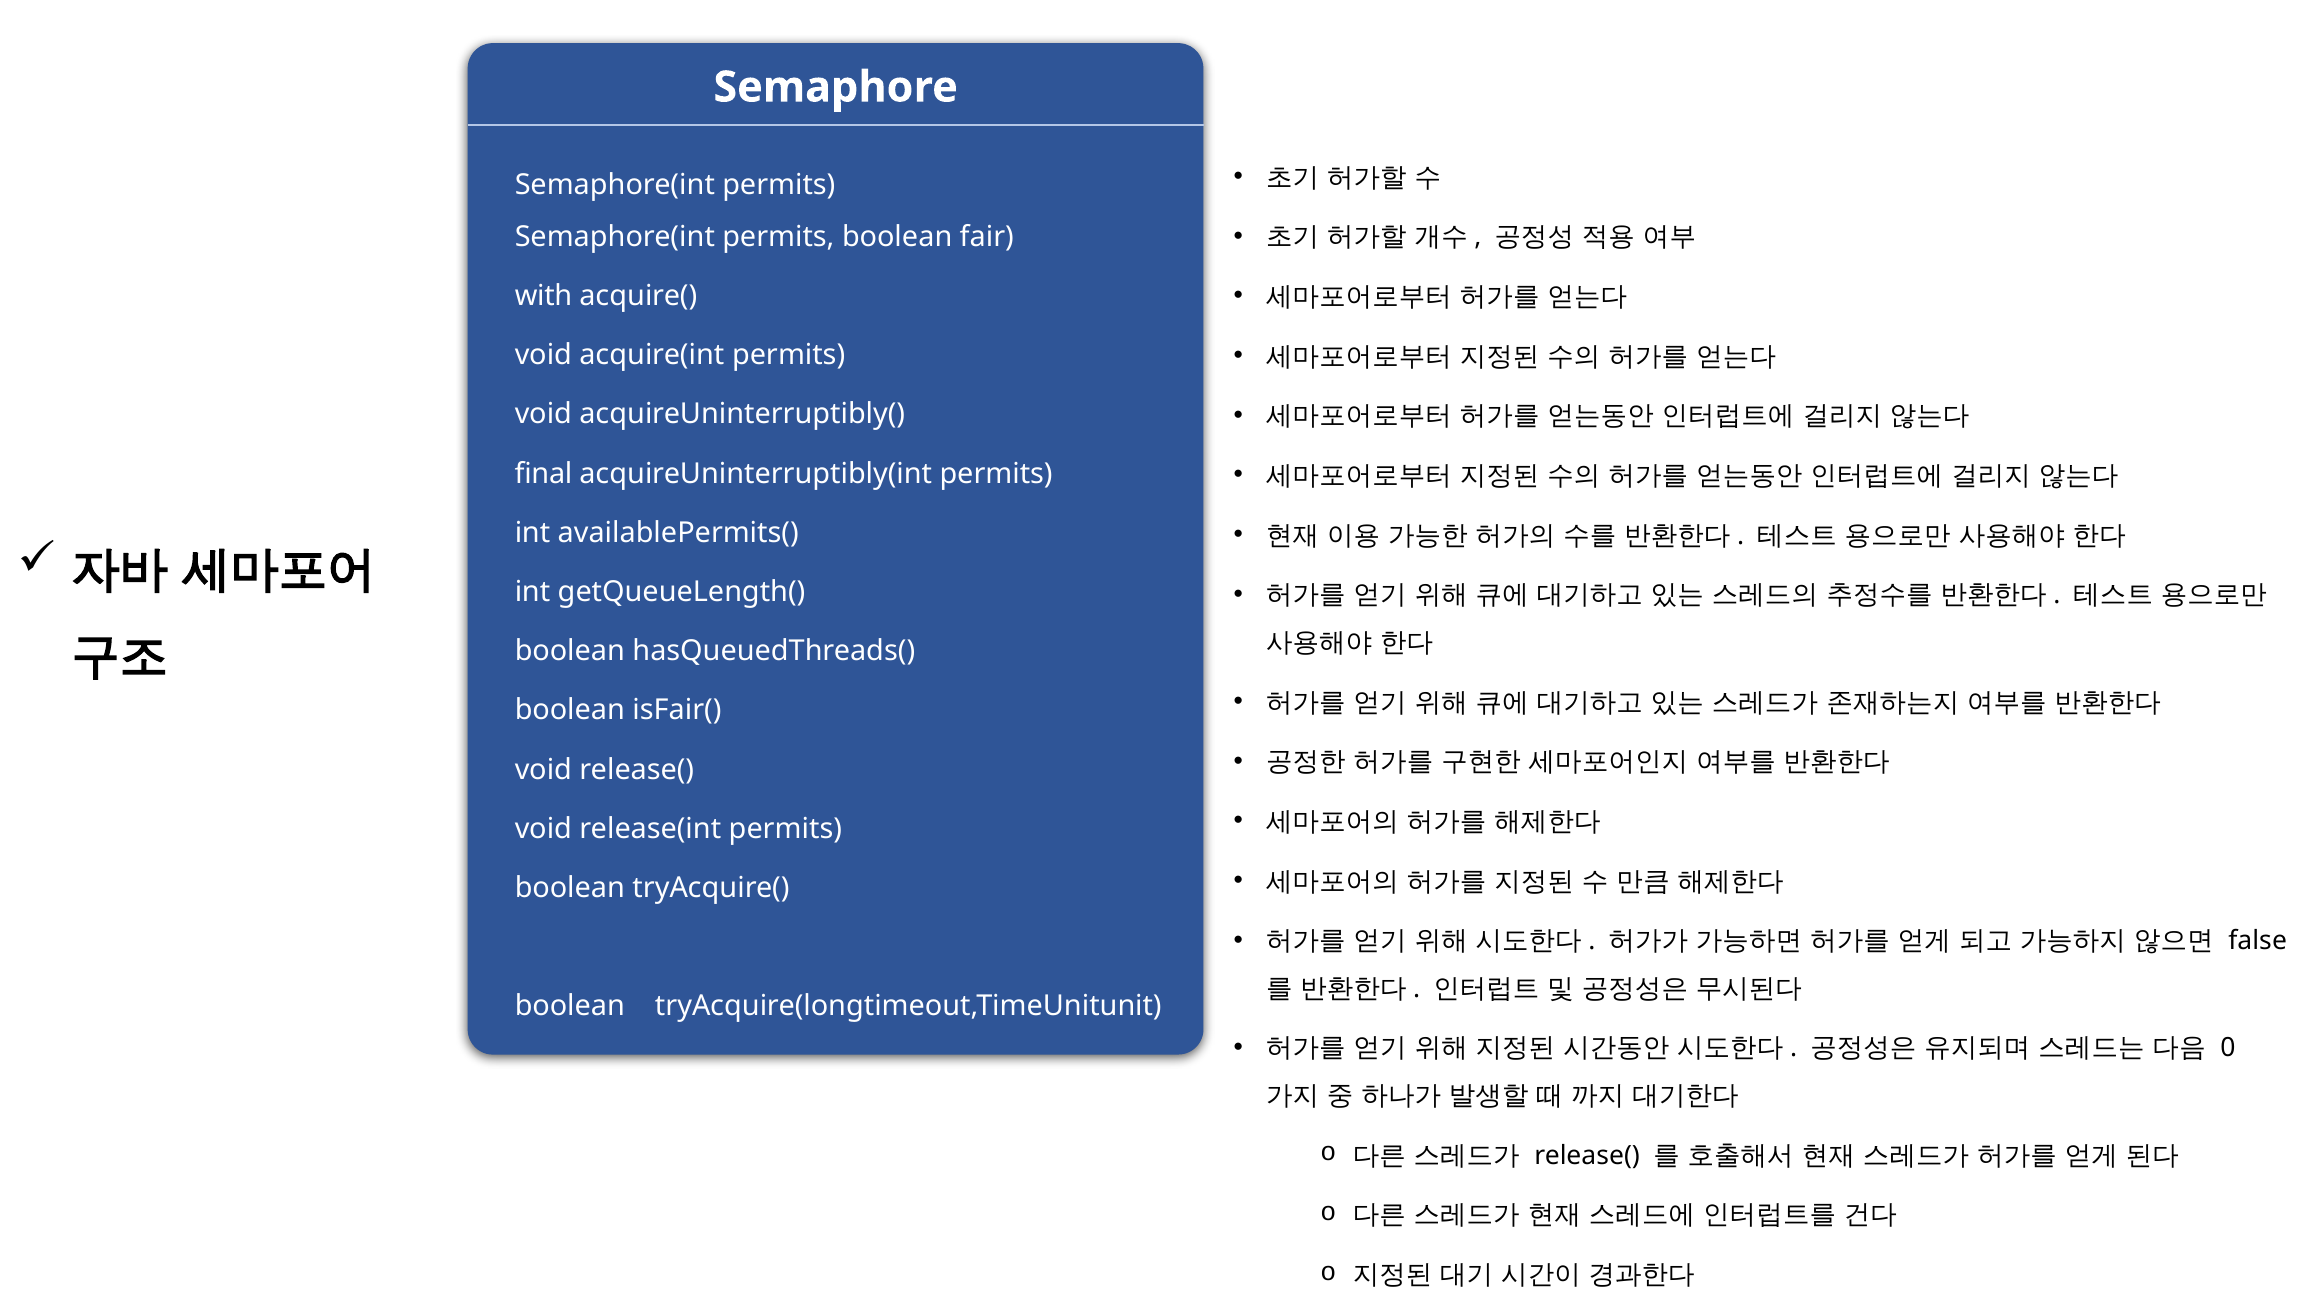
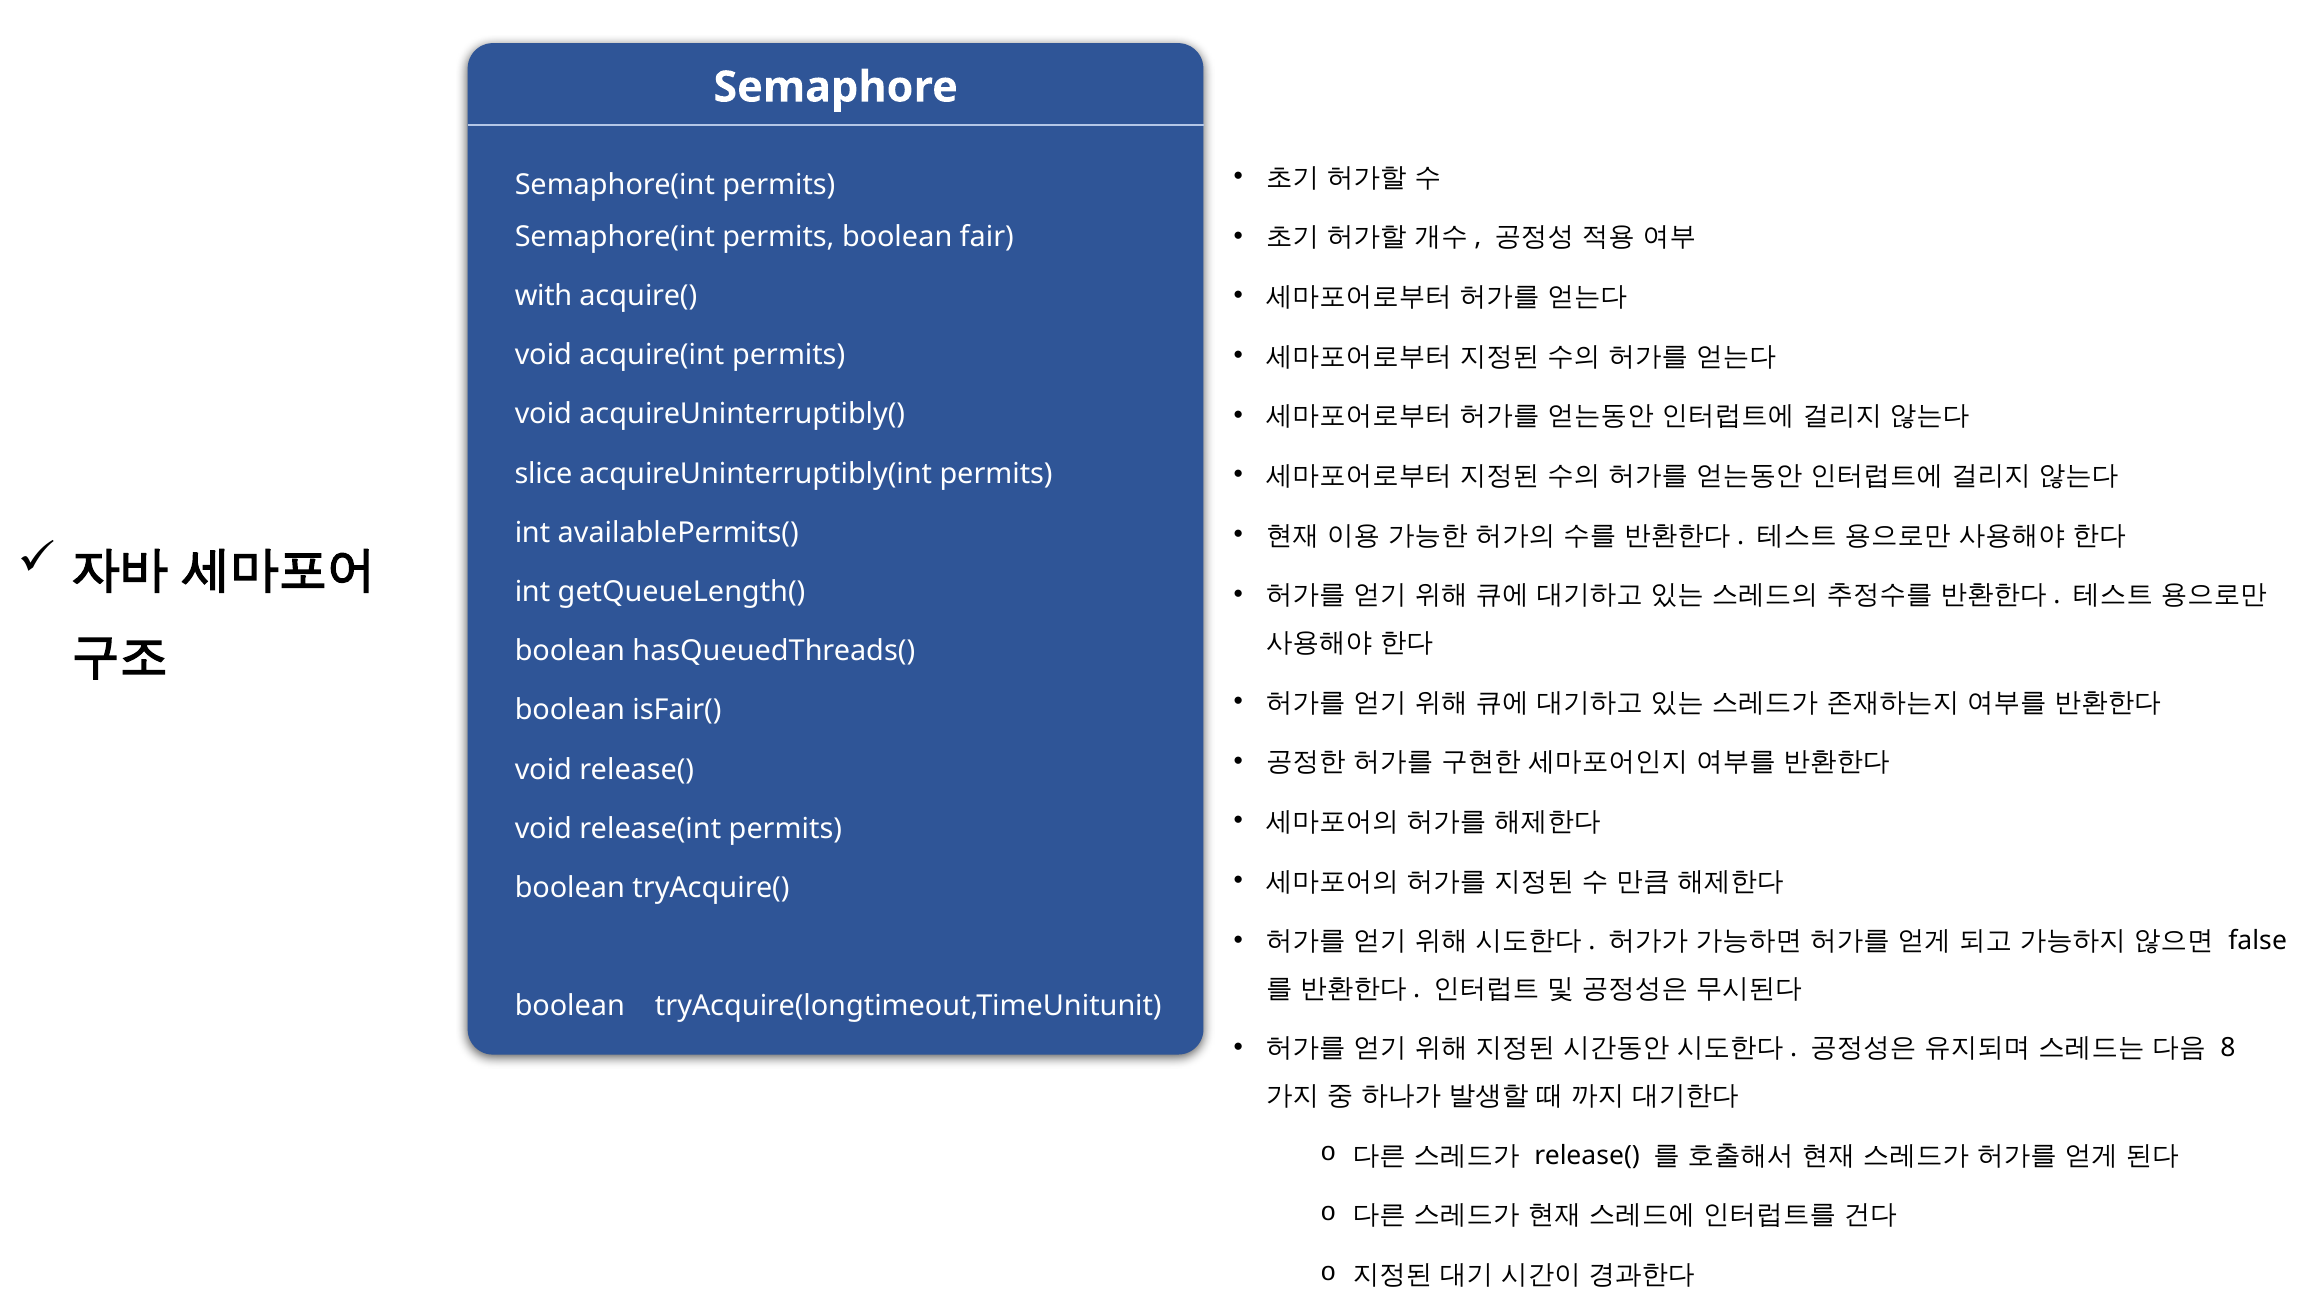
final: final -> slice
0: 0 -> 8
